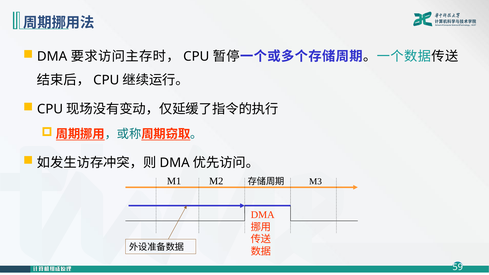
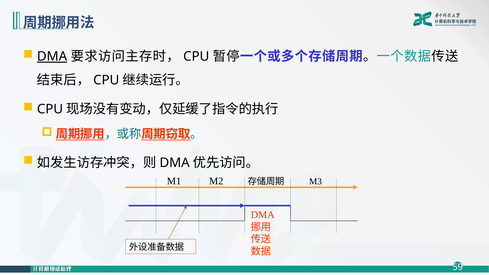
DMA at (52, 56) underline: none -> present
